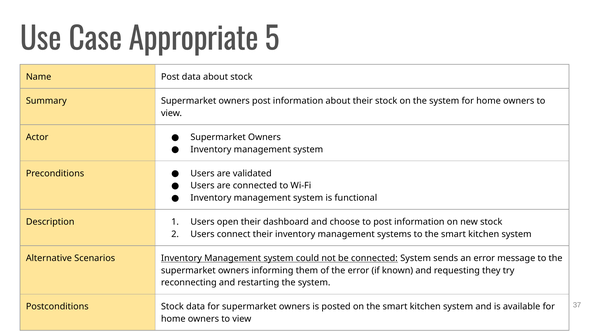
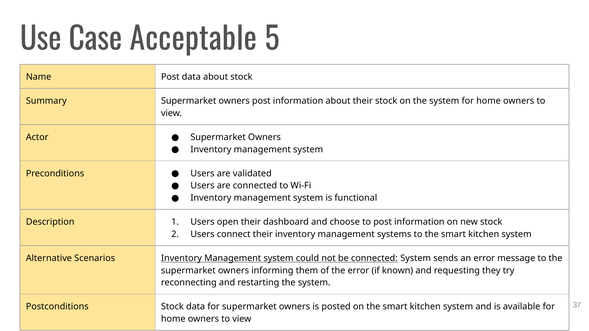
Appropriate: Appropriate -> Acceptable
